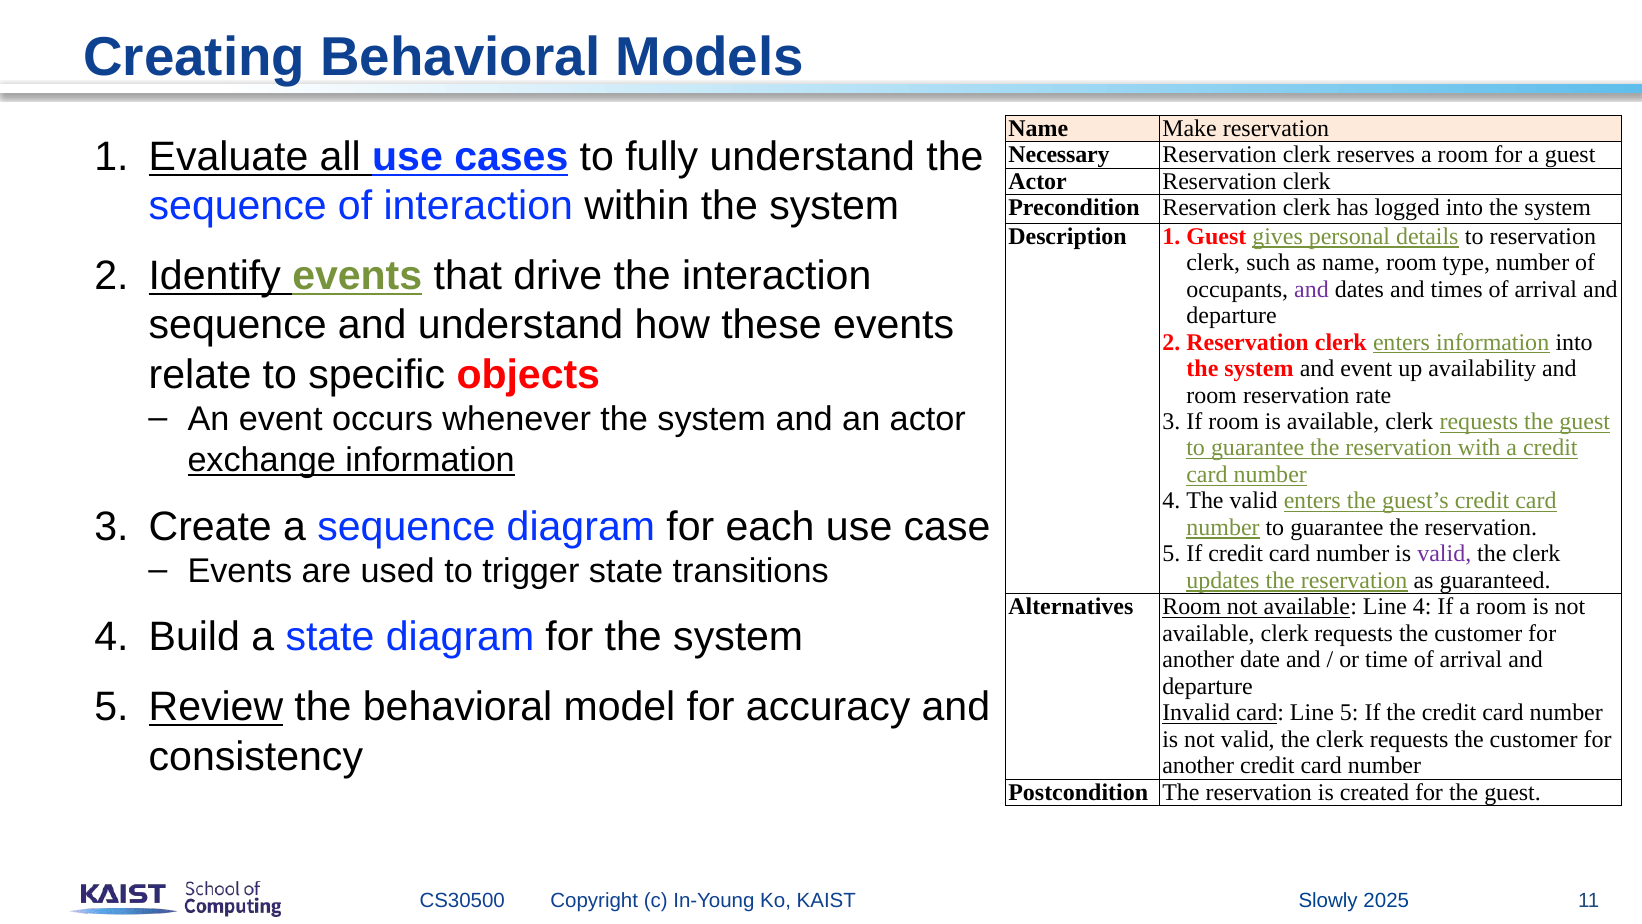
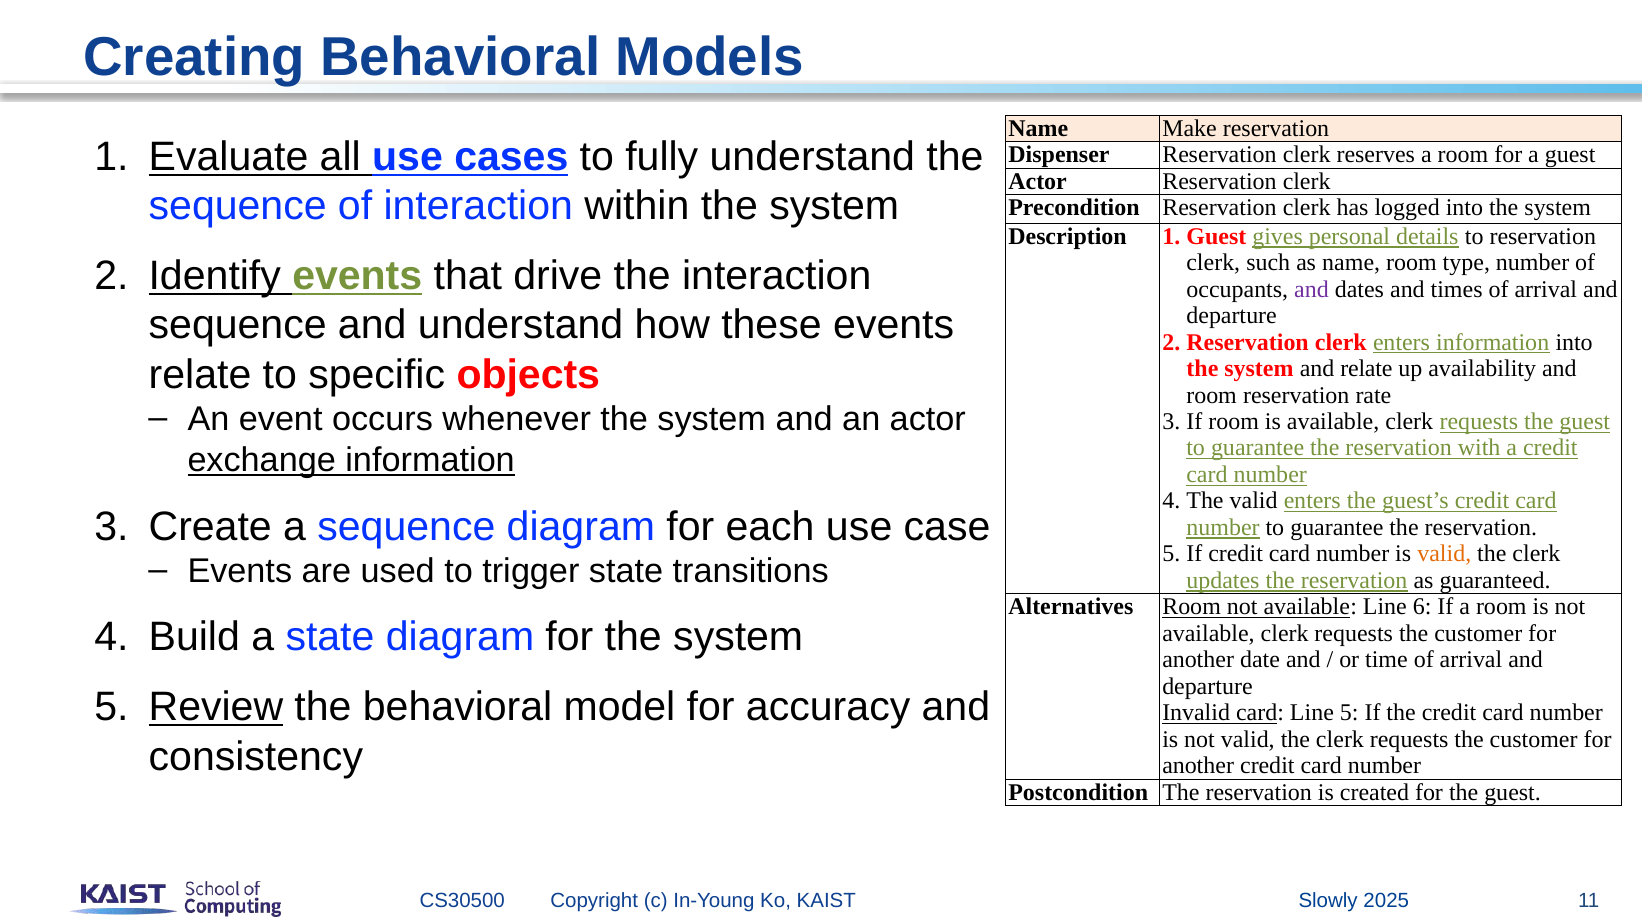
Necessary: Necessary -> Dispenser
and event: event -> relate
valid at (1444, 554) colour: purple -> orange
Line 4: 4 -> 6
